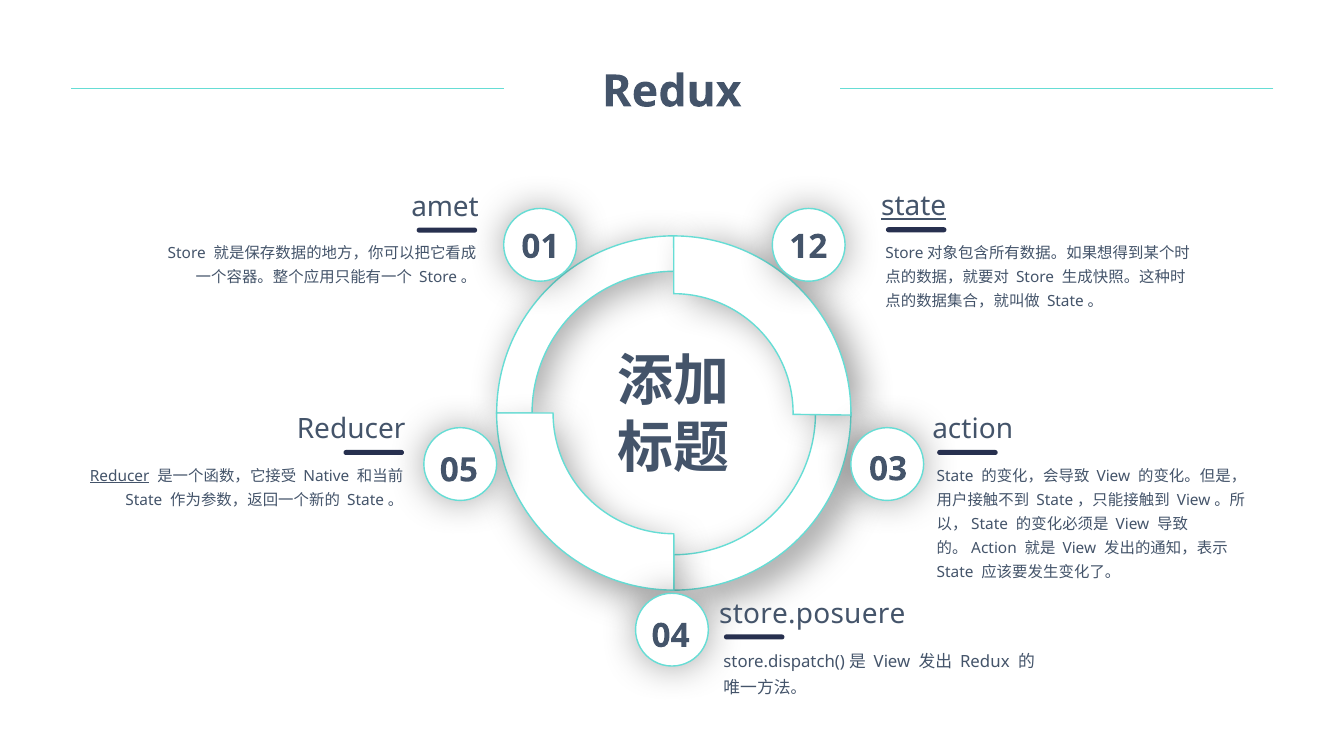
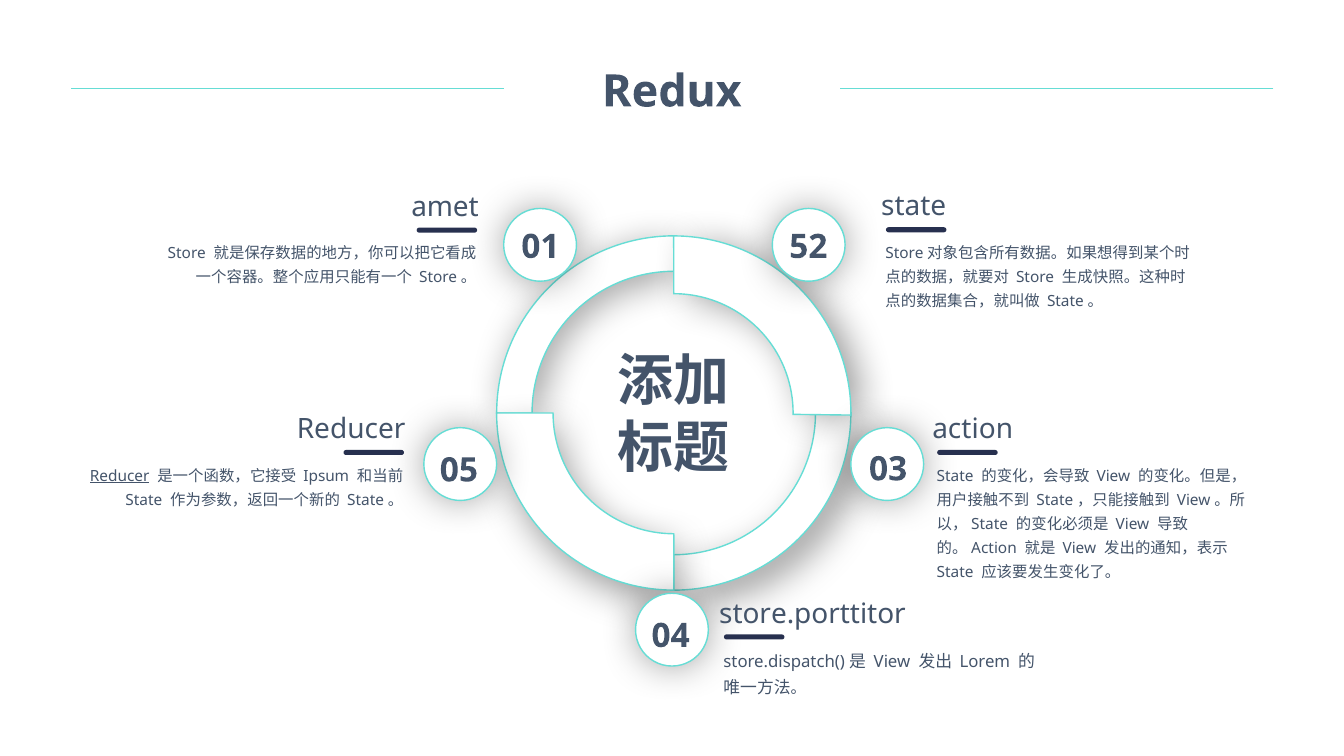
state at (914, 207) underline: present -> none
12: 12 -> 52
Native: Native -> Ipsum
store.posuere: store.posuere -> store.porttitor
Redux at (985, 662): Redux -> Lorem
